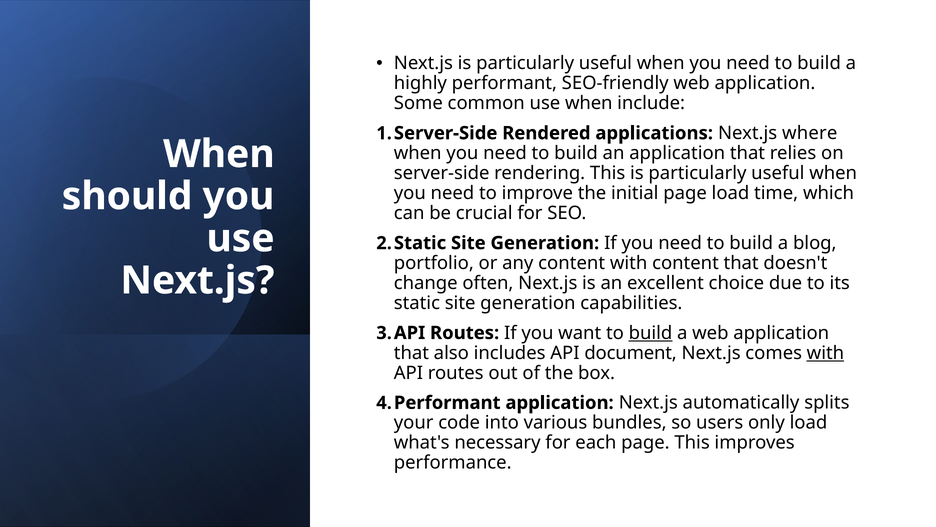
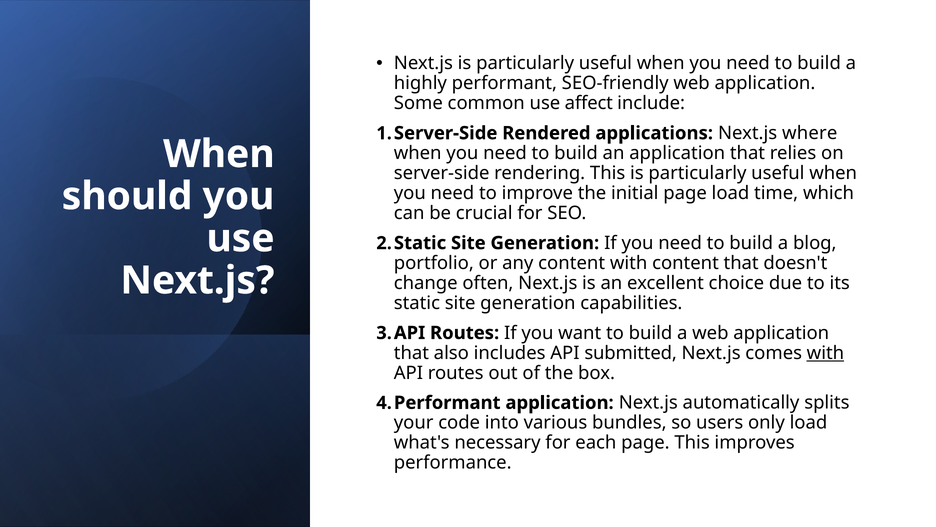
use when: when -> affect
build at (651, 333) underline: present -> none
document: document -> submitted
